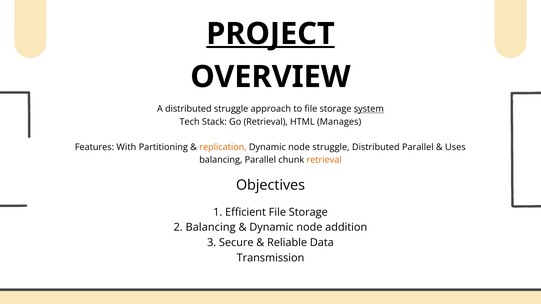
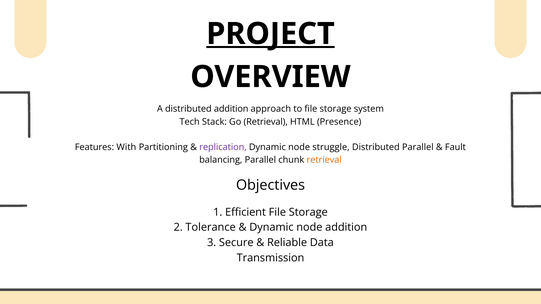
distributed struggle: struggle -> addition
system underline: present -> none
Manages: Manages -> Presence
replication colour: orange -> purple
Uses: Uses -> Fault
2 Balancing: Balancing -> Tolerance
